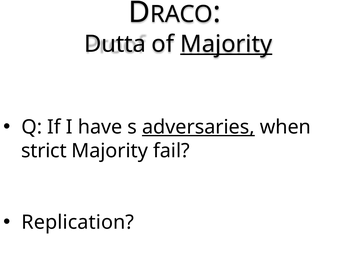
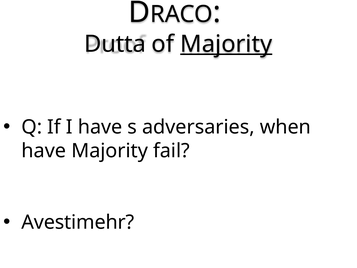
adversaries underline: present -> none
strict at (44, 151): strict -> have
Replication: Replication -> Avestimehr
